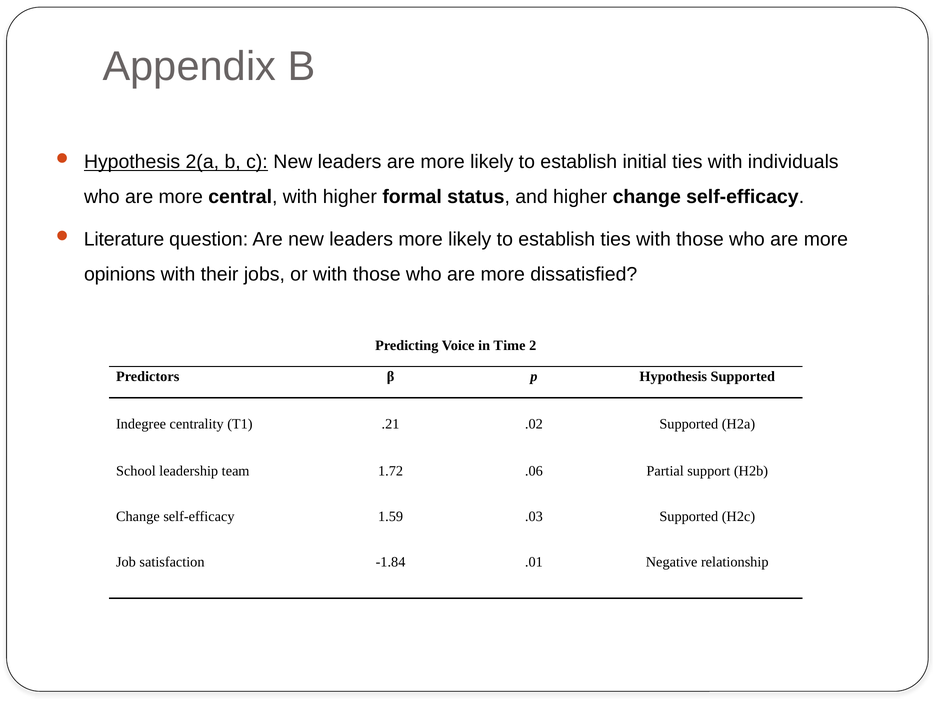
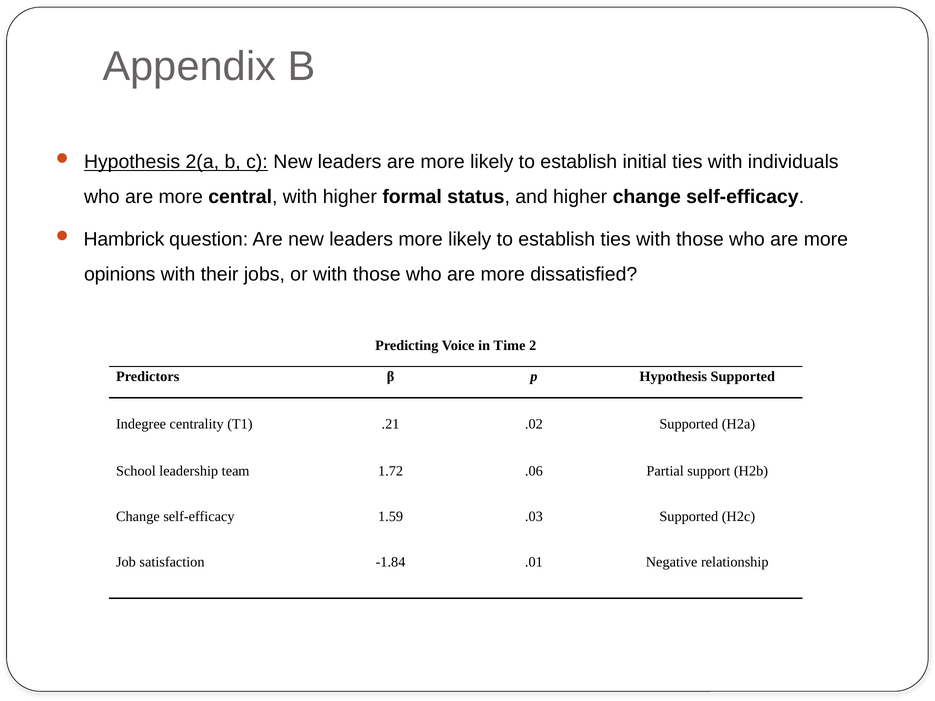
Literature: Literature -> Hambrick
